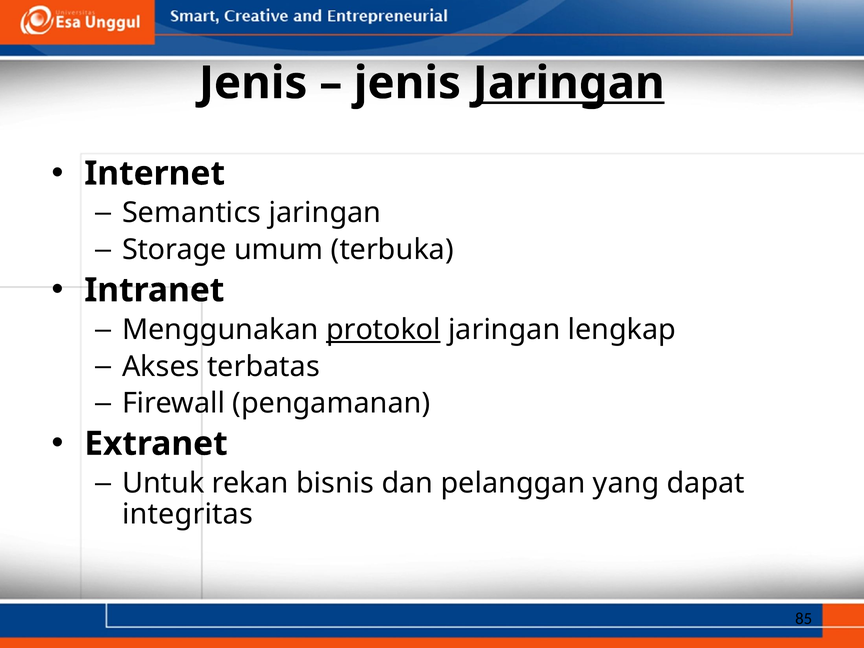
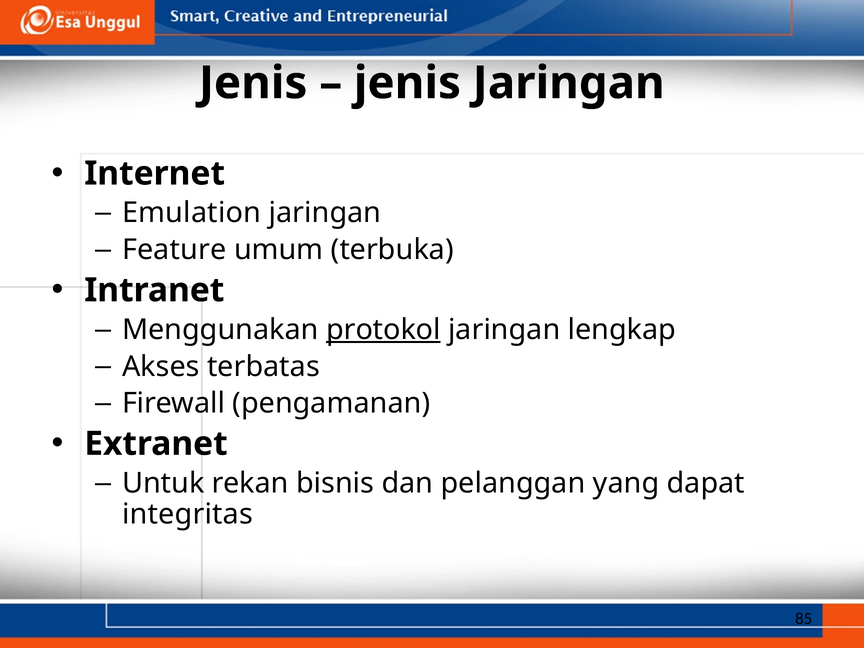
Jaringan at (569, 83) underline: present -> none
Semantics: Semantics -> Emulation
Storage: Storage -> Feature
